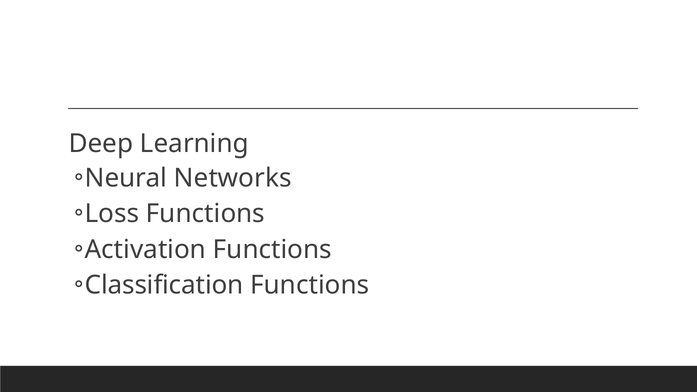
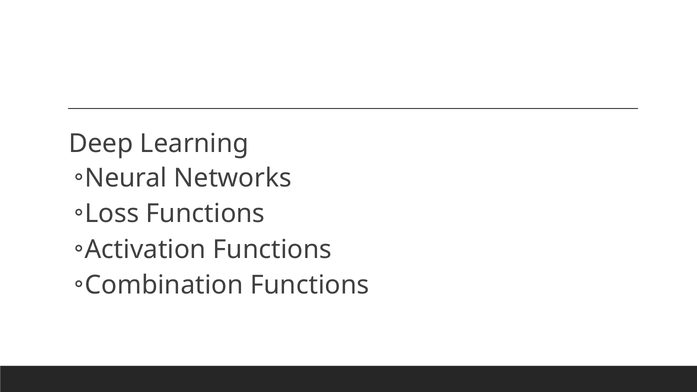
Classification: Classification -> Combination
